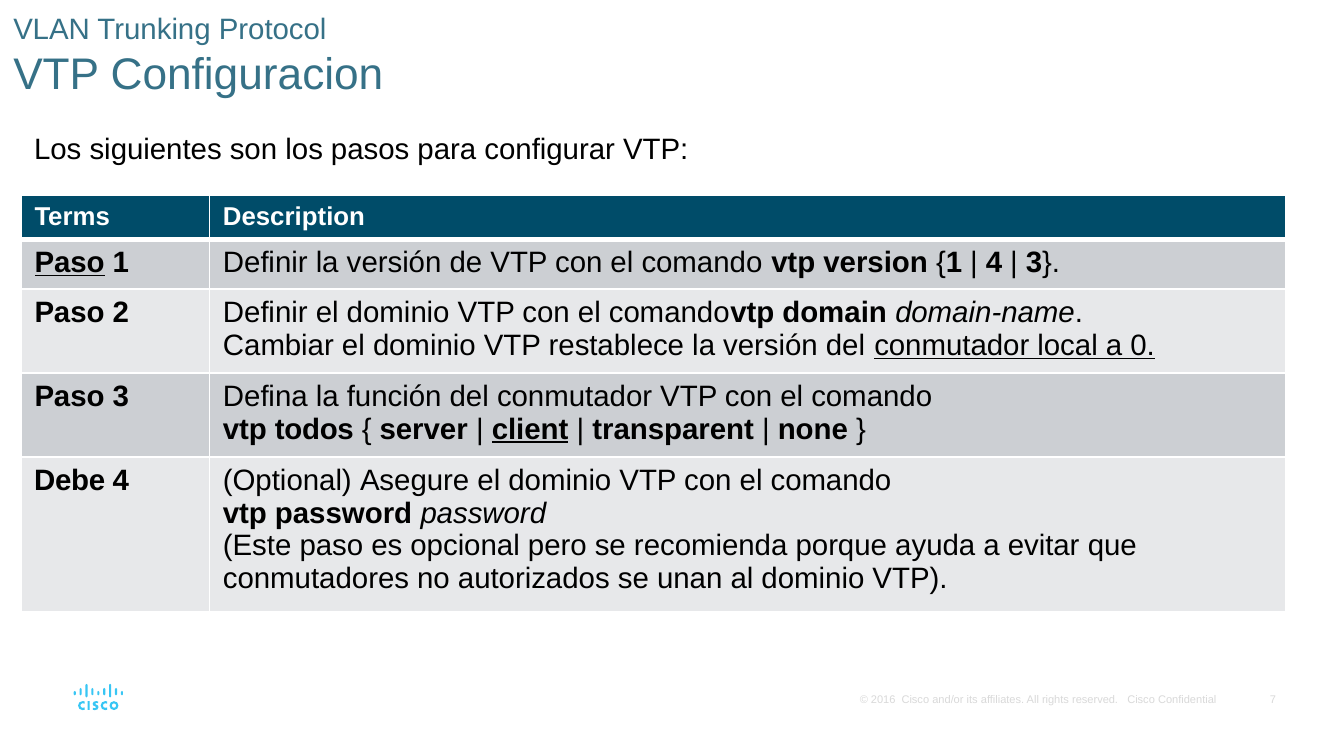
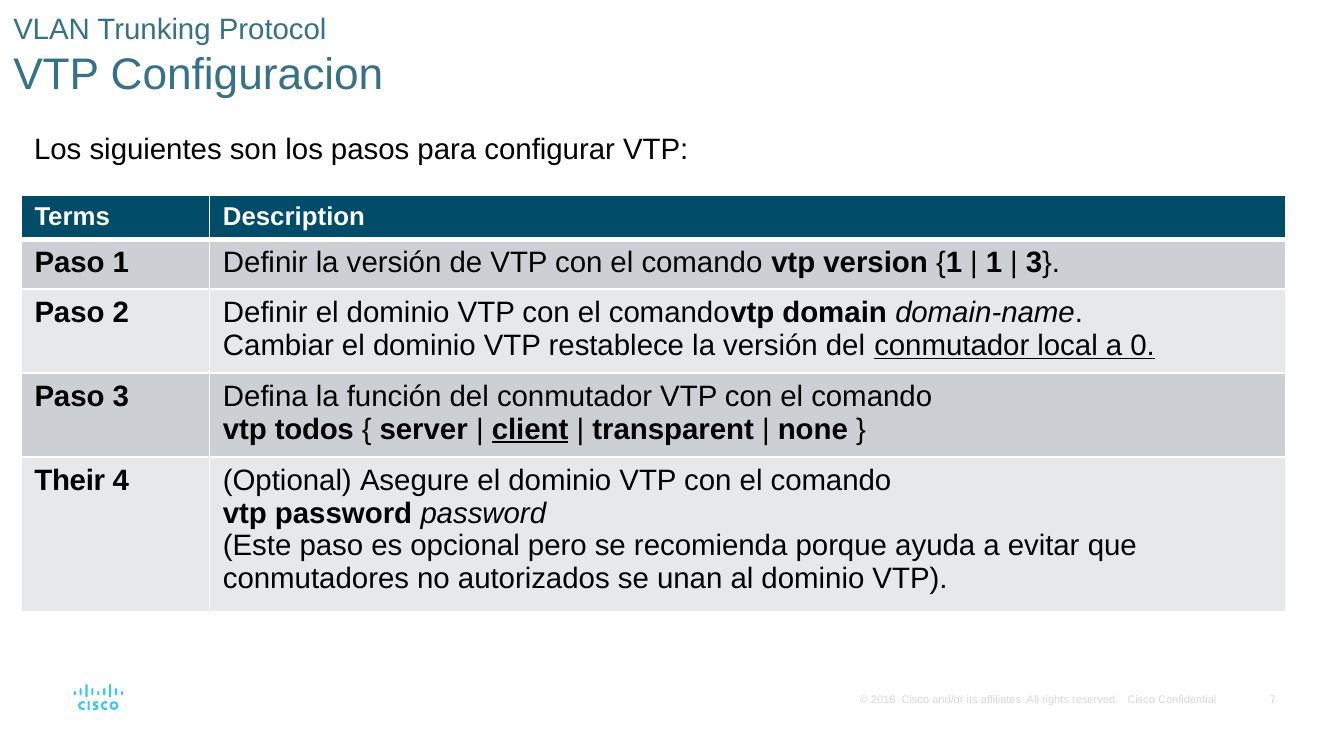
Paso at (70, 263) underline: present -> none
4 at (994, 263): 4 -> 1
Debe: Debe -> Their
